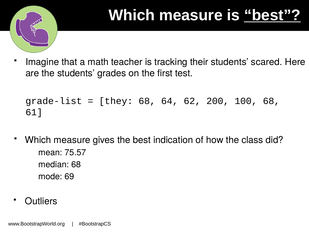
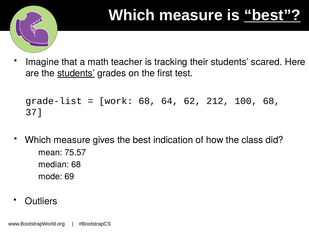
students at (76, 73) underline: none -> present
they: they -> work
200: 200 -> 212
61: 61 -> 37
